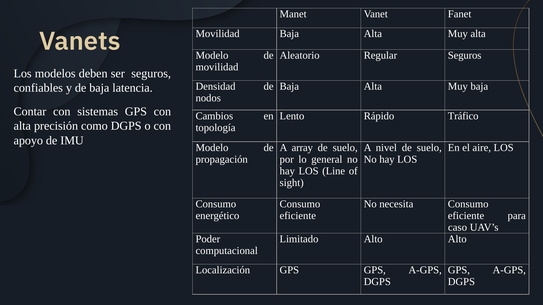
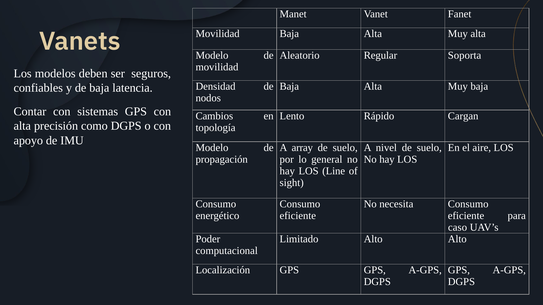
Regular Seguros: Seguros -> Soporta
Tráfico: Tráfico -> Cargan
